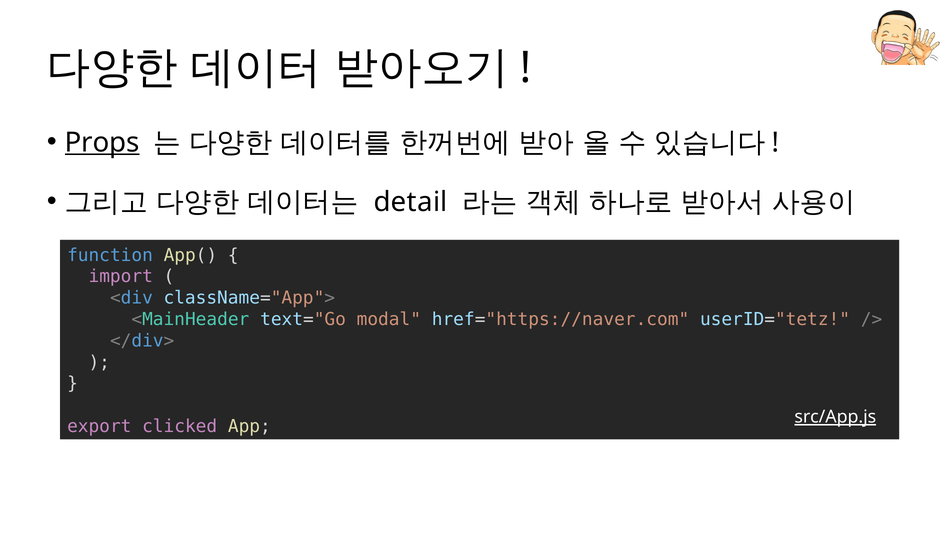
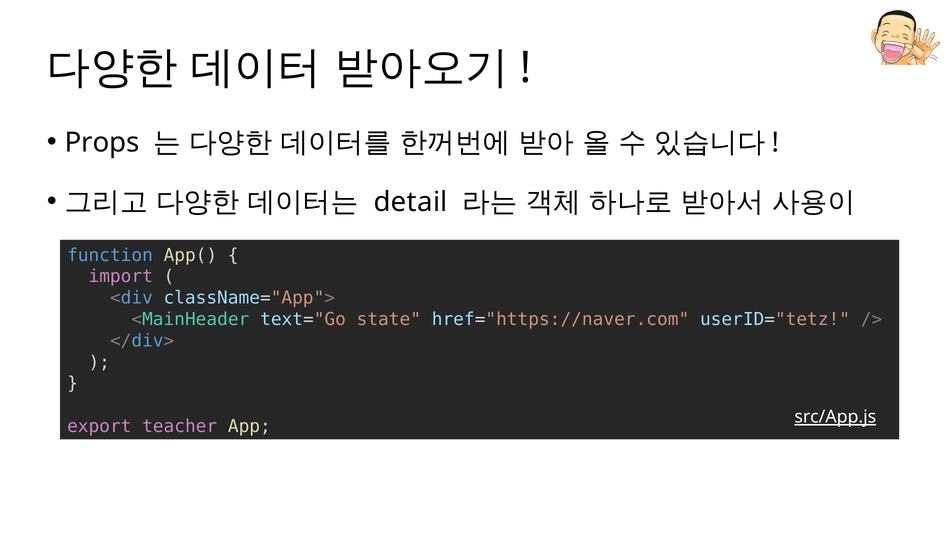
Props underline: present -> none
modal: modal -> state
clicked: clicked -> teacher
